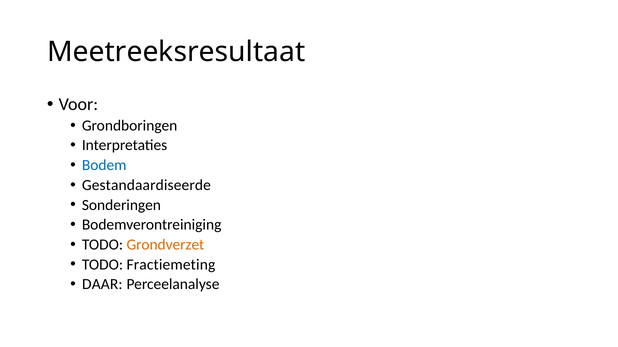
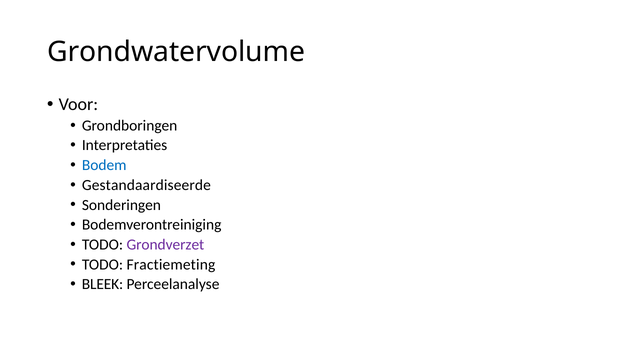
Meetreeksresultaat: Meetreeksresultaat -> Grondwatervolume
Grondverzet colour: orange -> purple
DAAR: DAAR -> BLEEK
